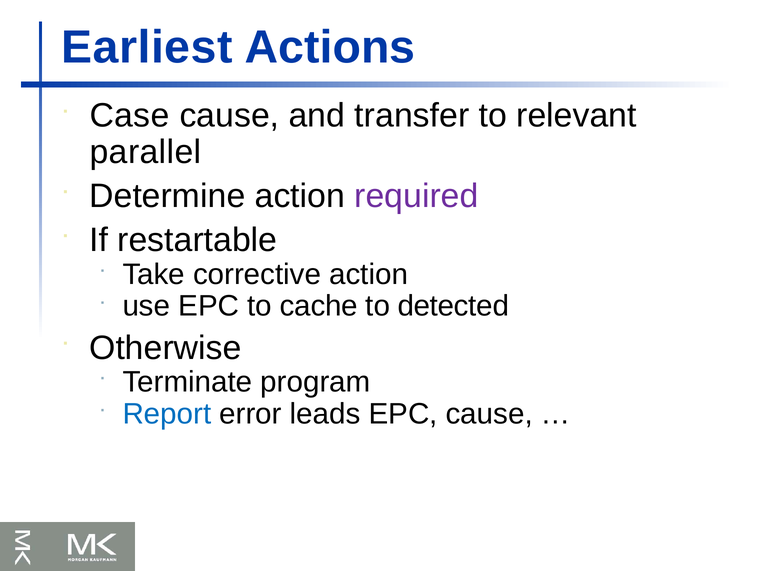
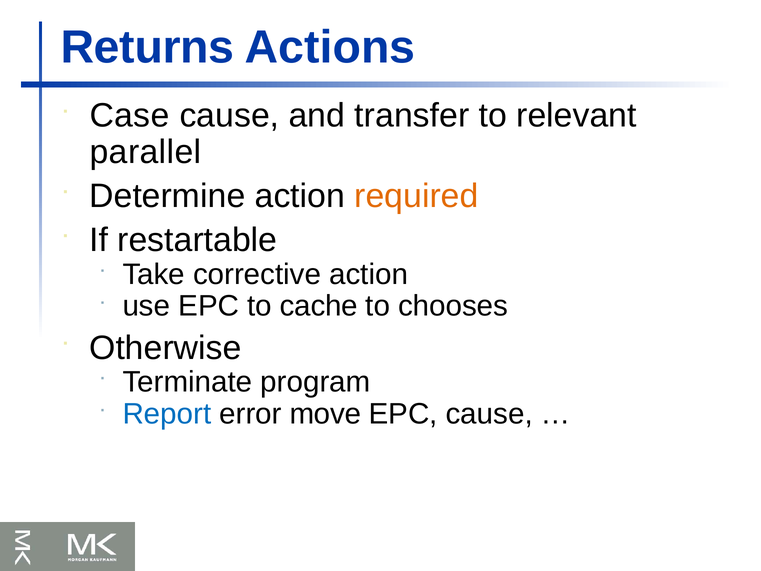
Earliest: Earliest -> Returns
required colour: purple -> orange
detected: detected -> chooses
leads: leads -> move
